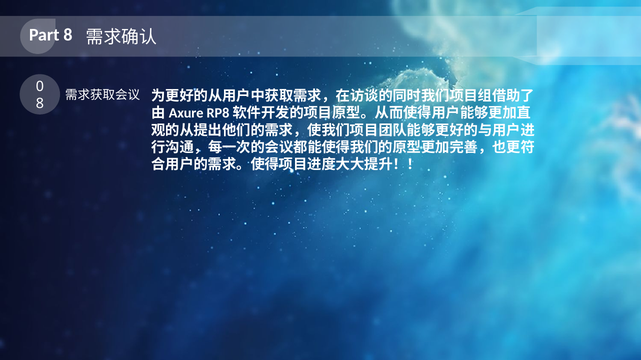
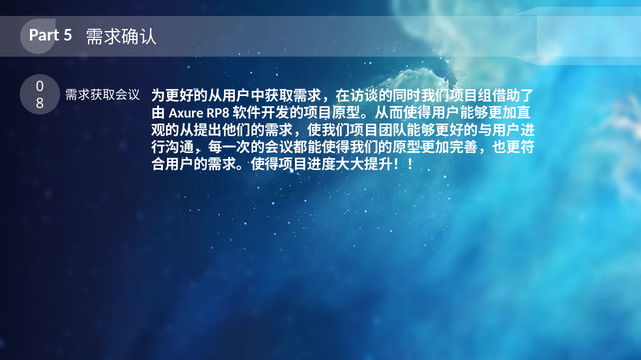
Part 8: 8 -> 5
